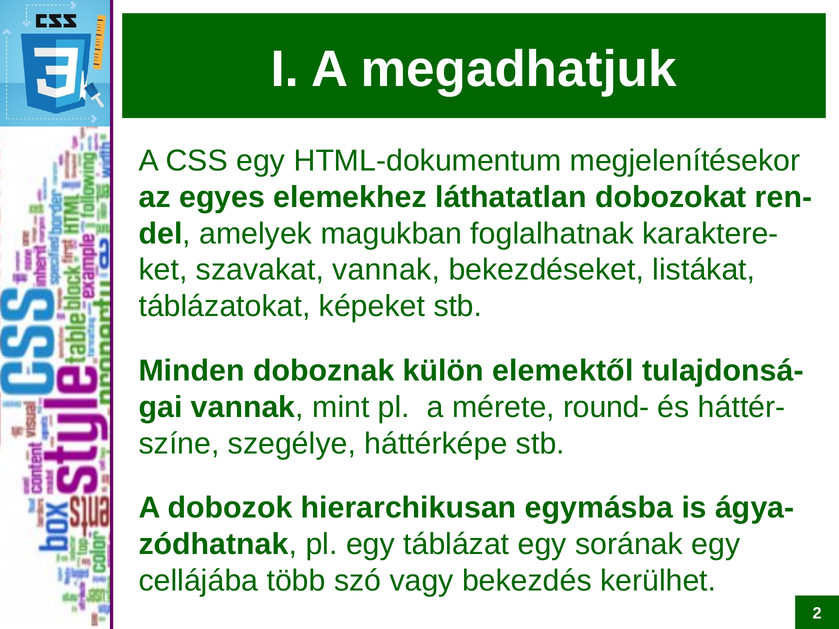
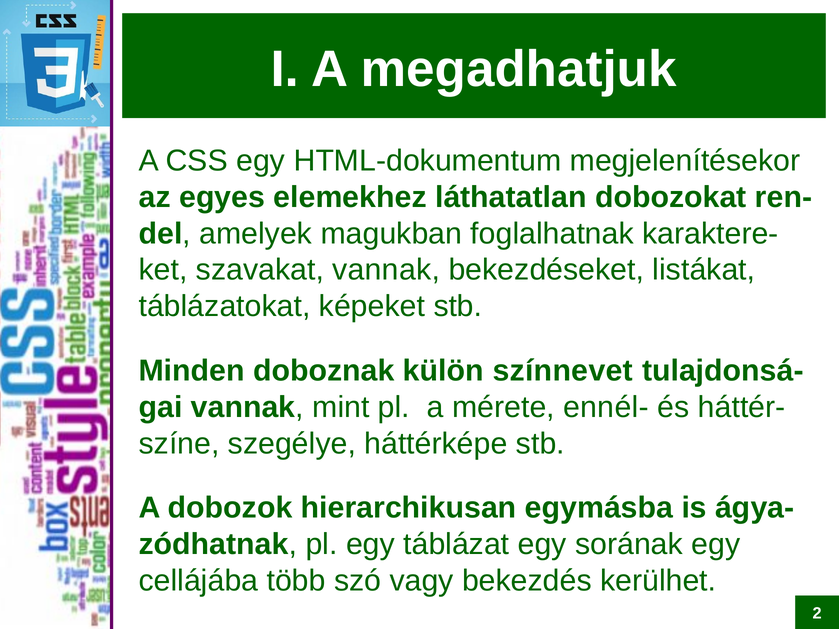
elemektől: elemektől -> színnevet
round-: round- -> ennél-
